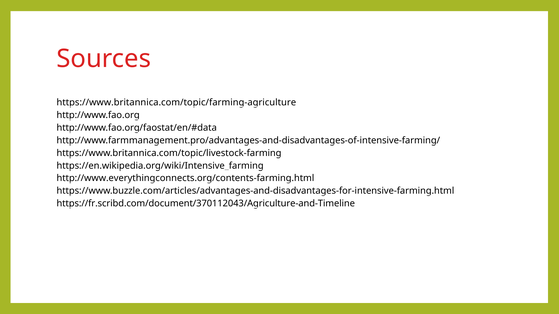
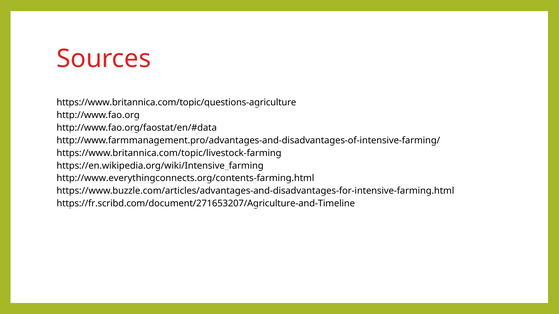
https://www.britannica.com/topic/farming-agriculture: https://www.britannica.com/topic/farming-agriculture -> https://www.britannica.com/topic/questions-agriculture
https://fr.scribd.com/document/370112043/Agriculture-and-Timeline: https://fr.scribd.com/document/370112043/Agriculture-and-Timeline -> https://fr.scribd.com/document/271653207/Agriculture-and-Timeline
